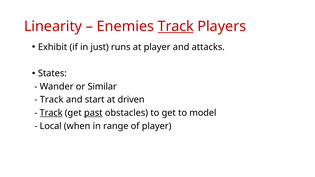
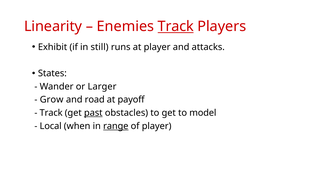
just: just -> still
Similar: Similar -> Larger
Track at (52, 100): Track -> Grow
start: start -> road
driven: driven -> payoff
Track at (51, 113) underline: present -> none
range underline: none -> present
